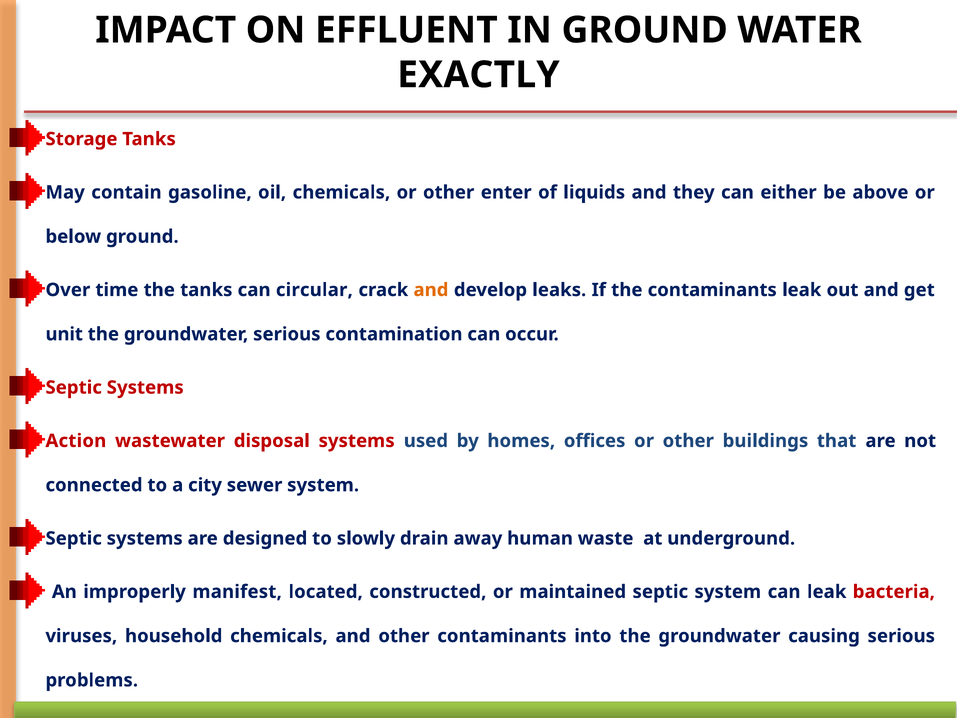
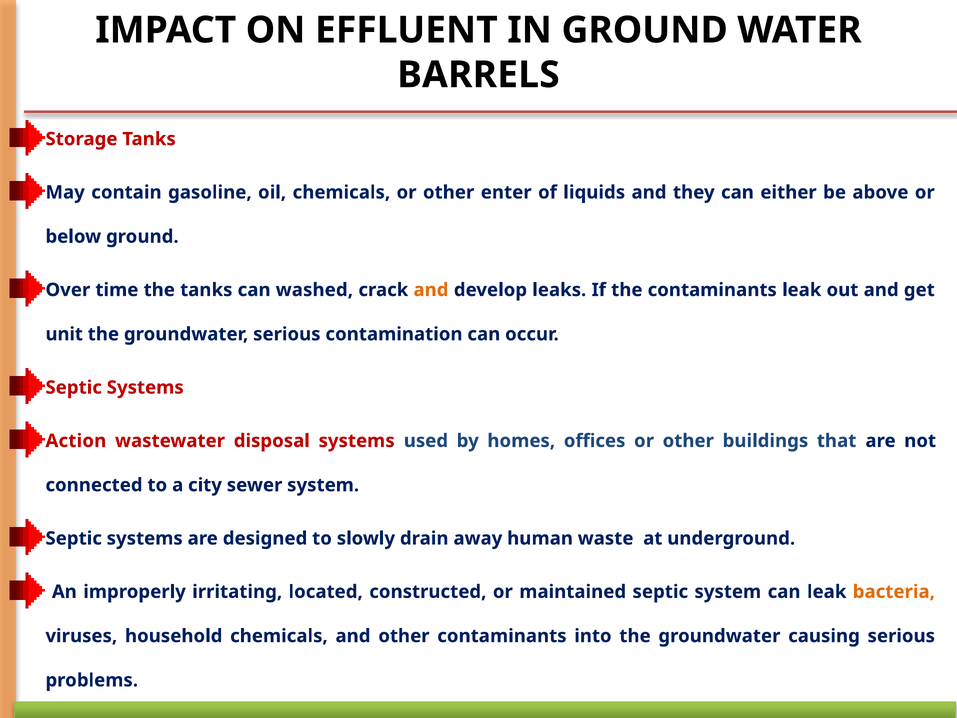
EXACTLY: EXACTLY -> BARRELS
circular: circular -> washed
manifest: manifest -> irritating
bacteria colour: red -> orange
